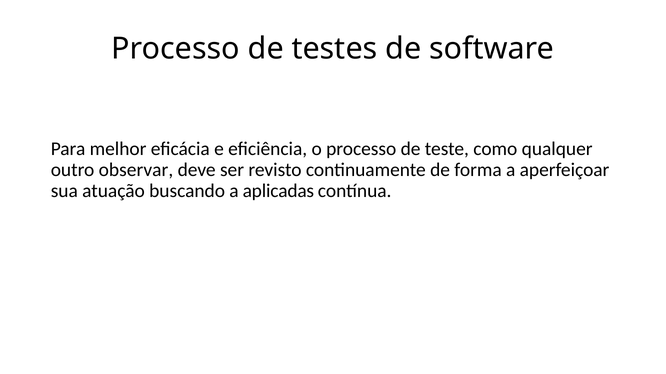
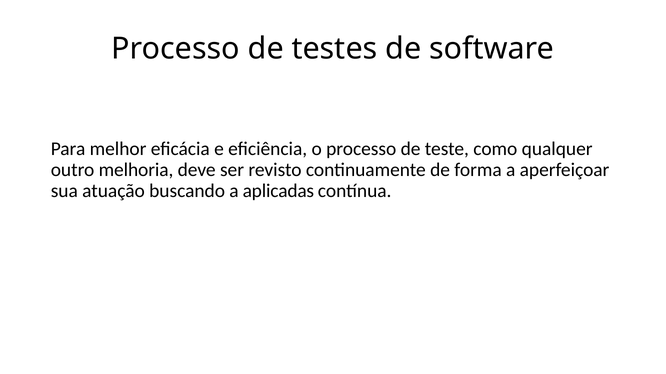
observar: observar -> melhoria
